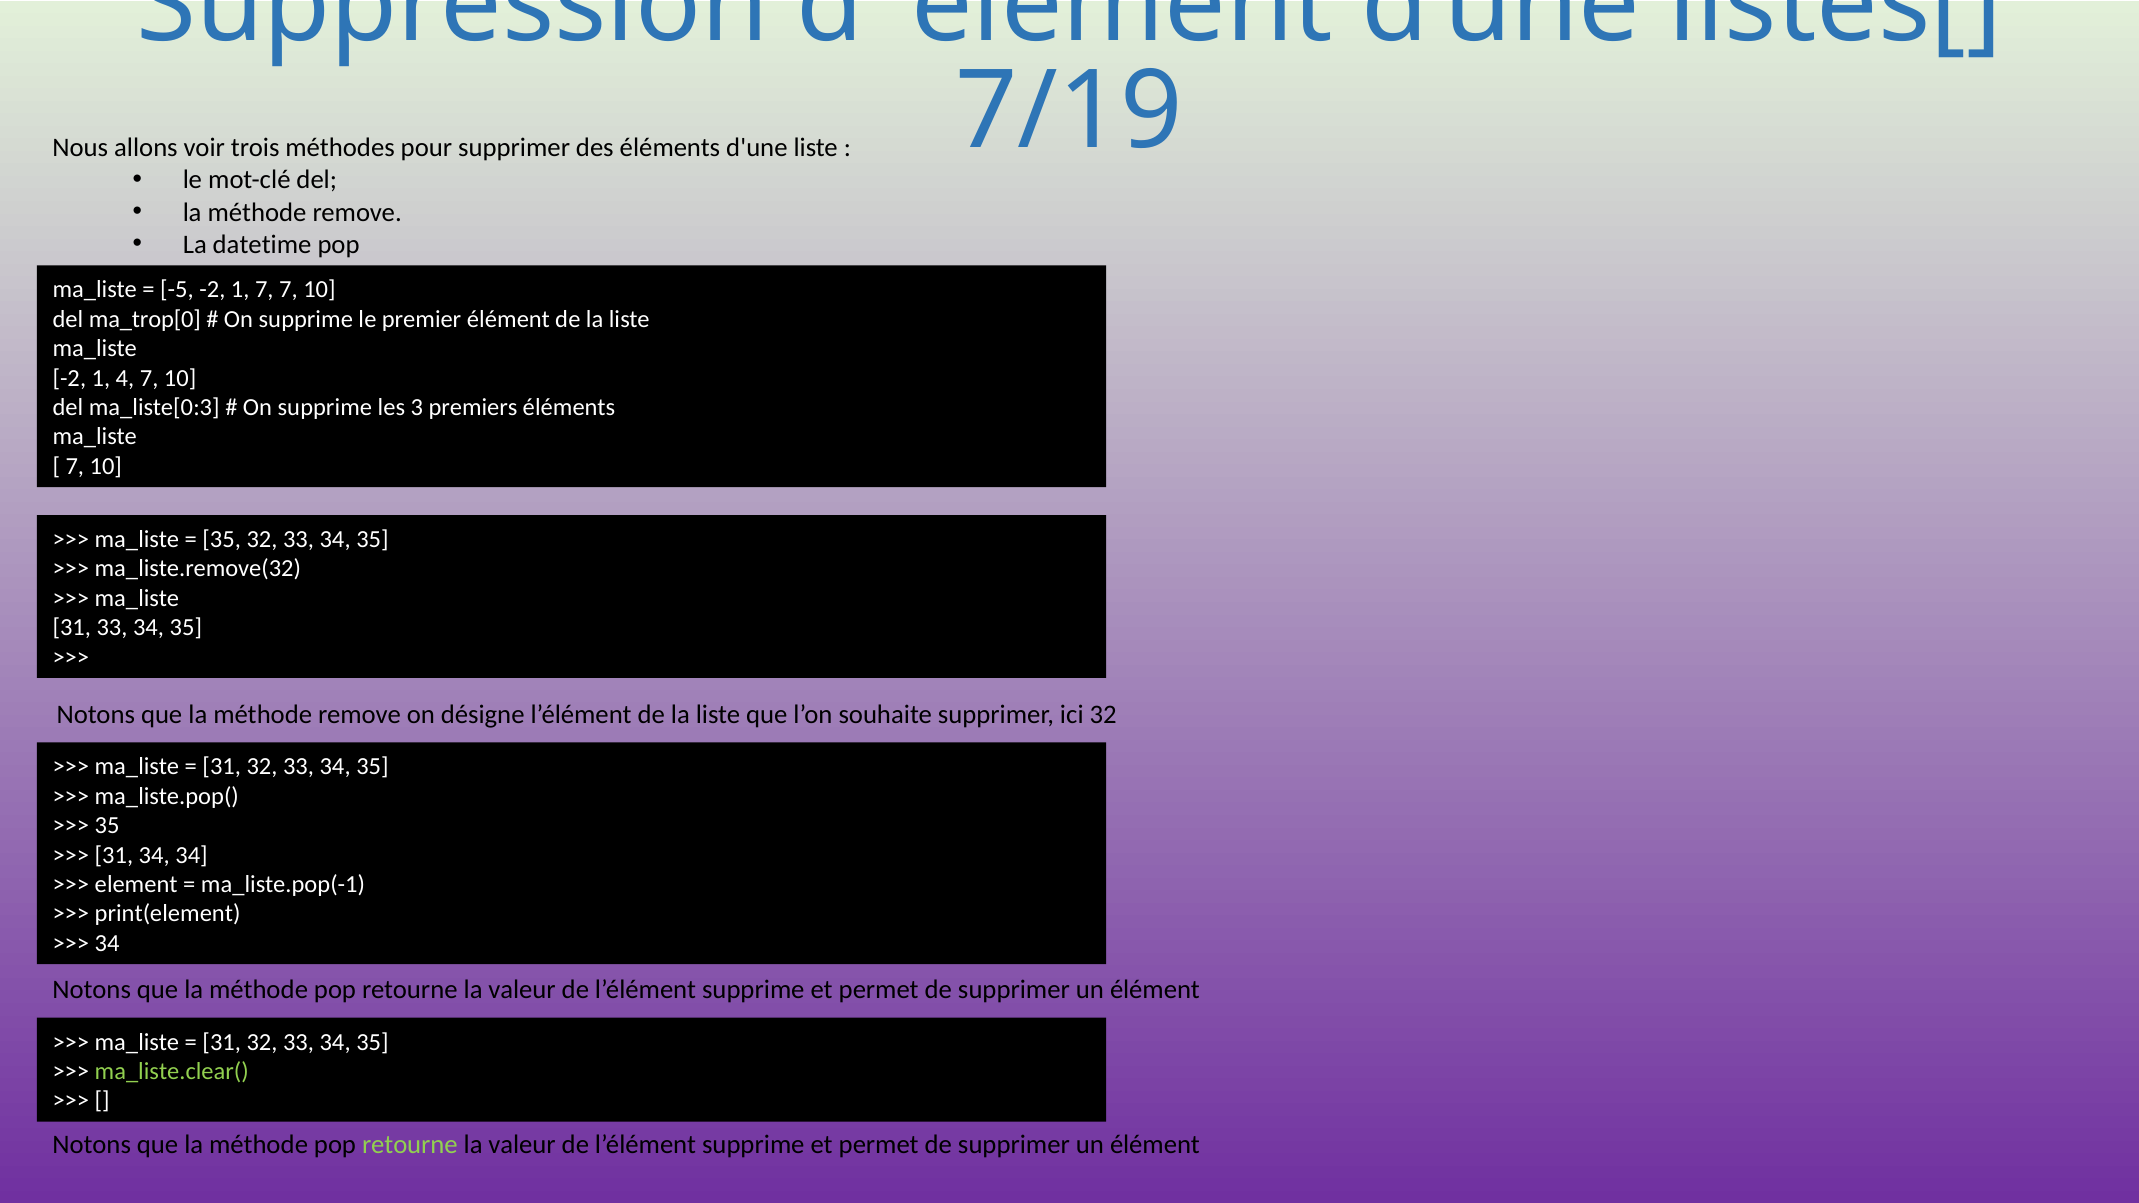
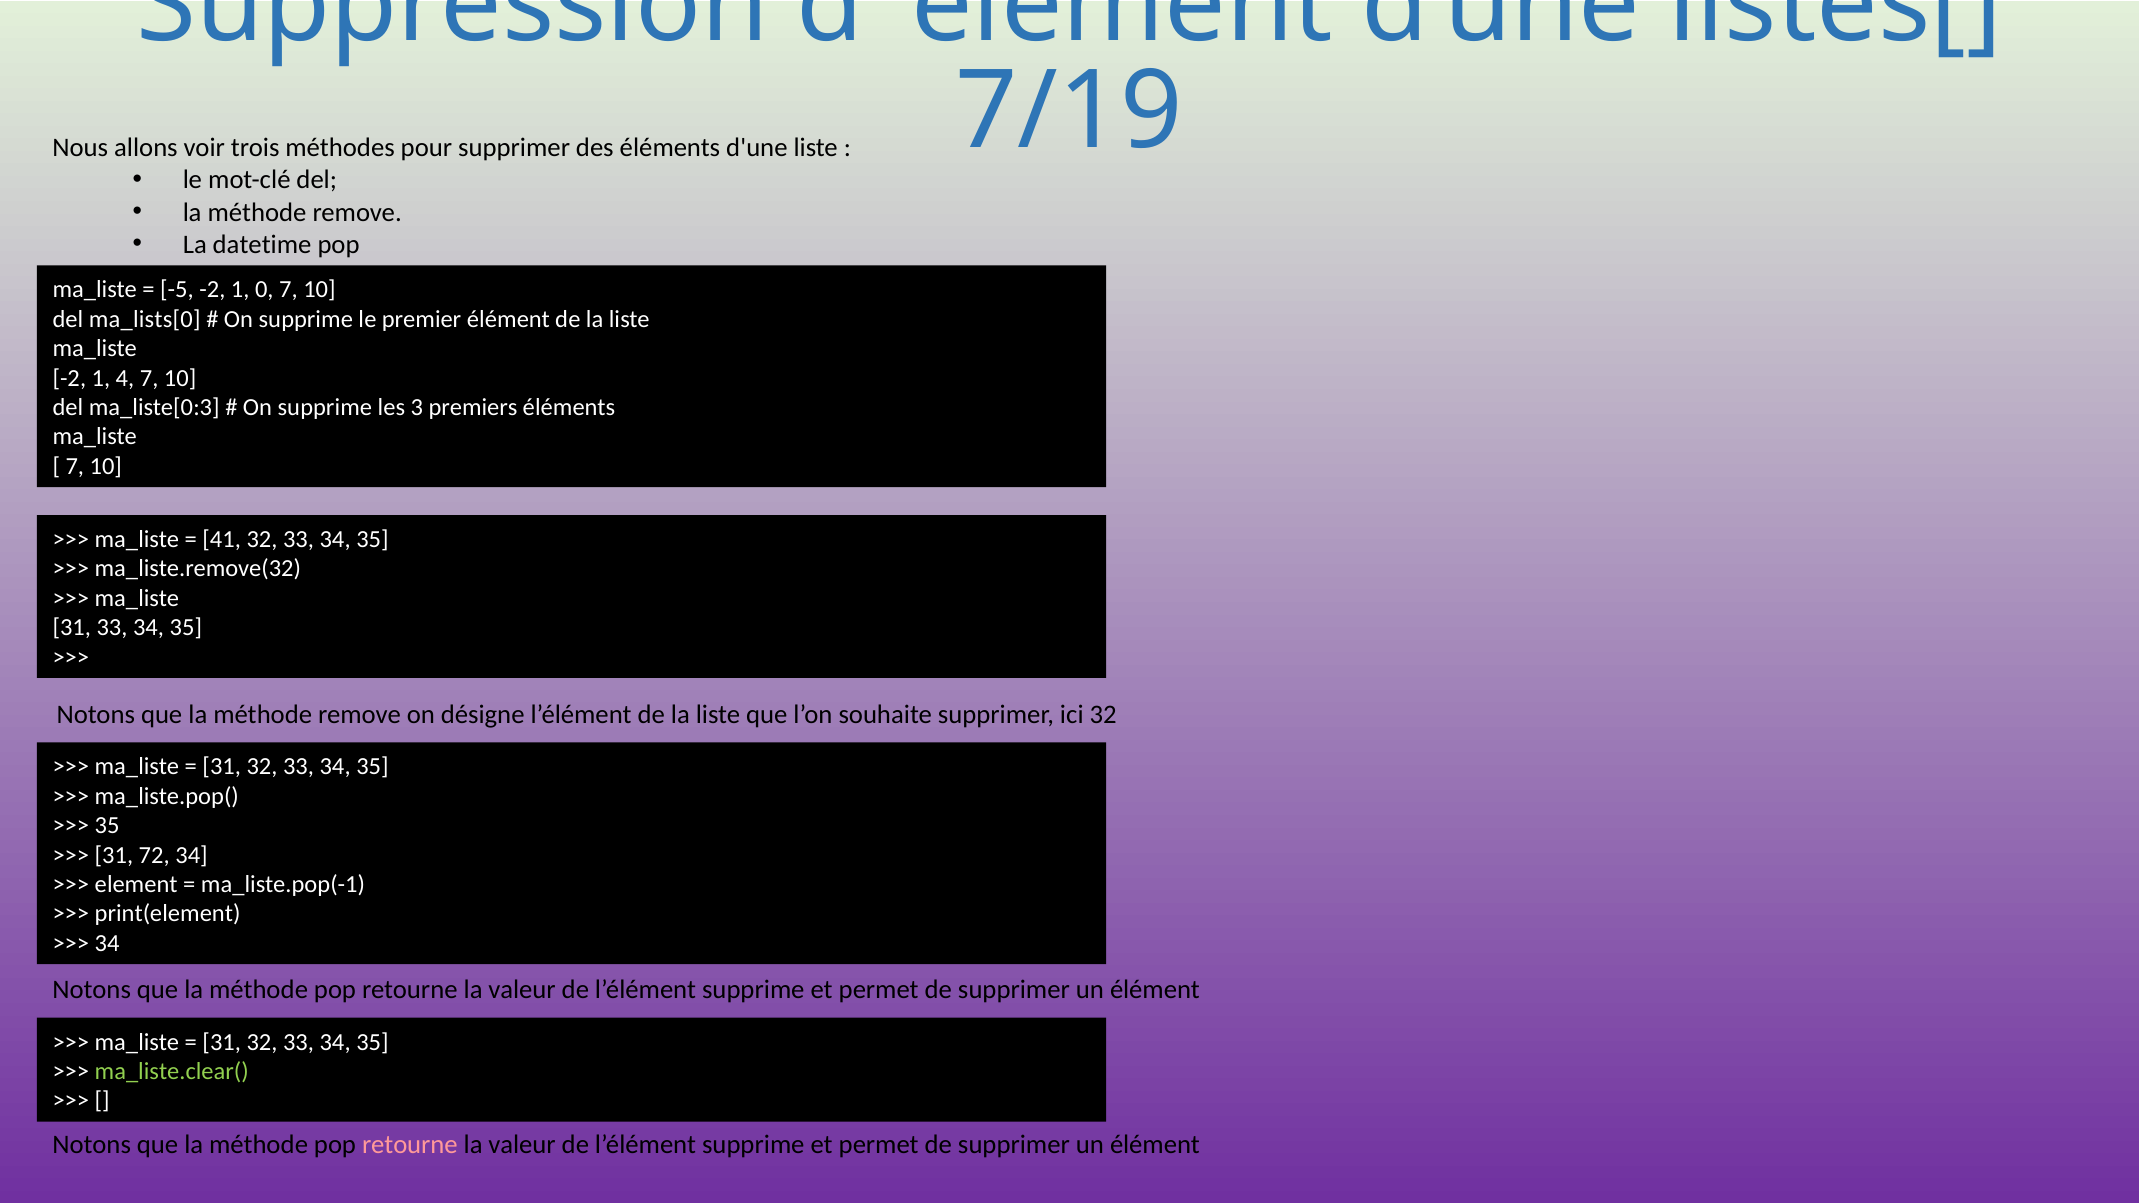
1 7: 7 -> 0
ma_trop[0: ma_trop[0 -> ma_lists[0
35 at (222, 540): 35 -> 41
31 34: 34 -> 72
retourne at (410, 1145) colour: light green -> pink
